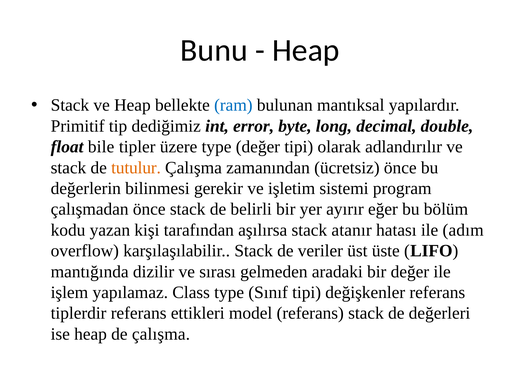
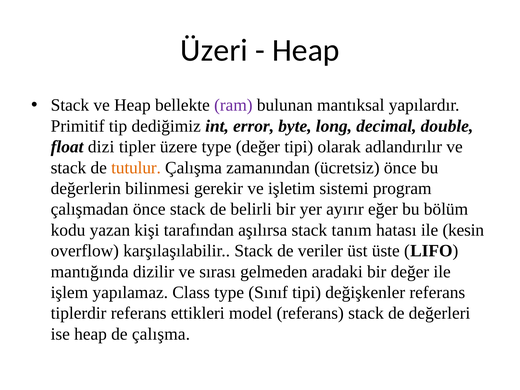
Bunu: Bunu -> Üzeri
ram colour: blue -> purple
bile: bile -> dizi
atanır: atanır -> tanım
adım: adım -> kesin
